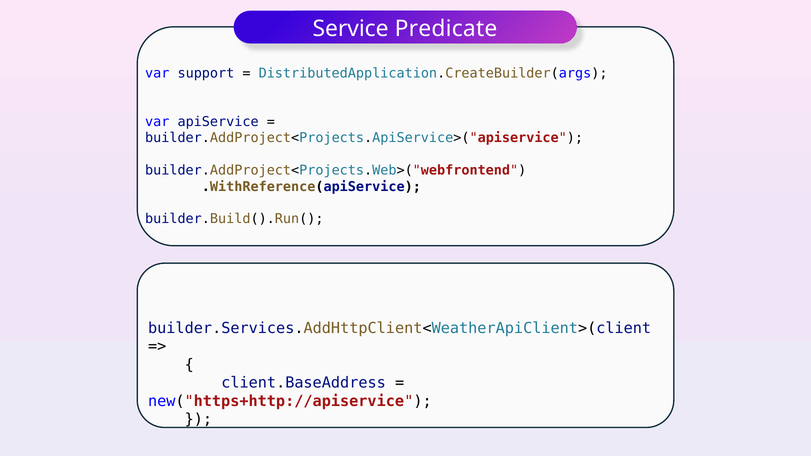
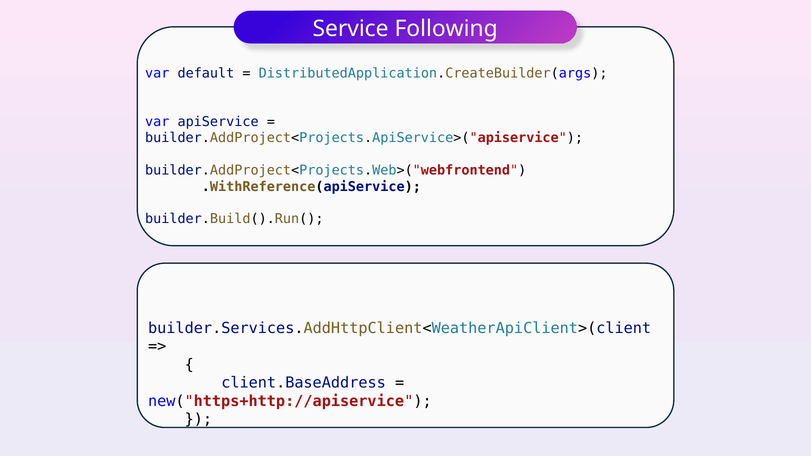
Predicate: Predicate -> Following
support: support -> default
